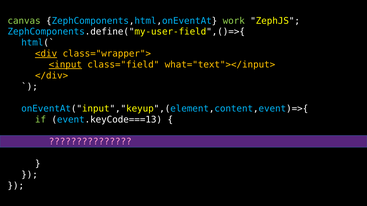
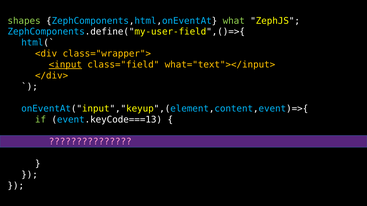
canvas: canvas -> shapes
work: work -> what
<div underline: present -> none
